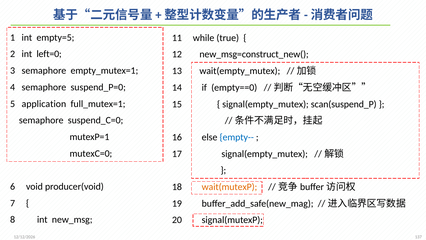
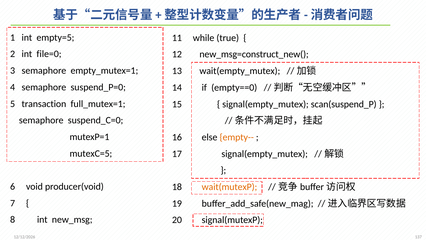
left=0: left=0 -> file=0
application: application -> transaction
empty-- colour: blue -> orange
mutexC=0: mutexC=0 -> mutexC=5
